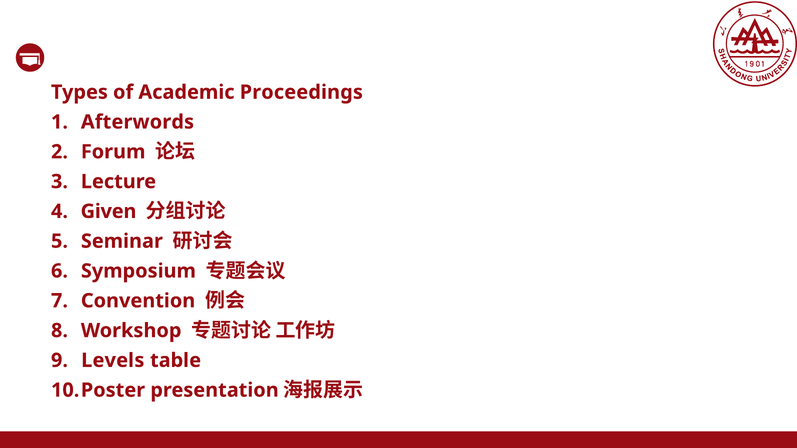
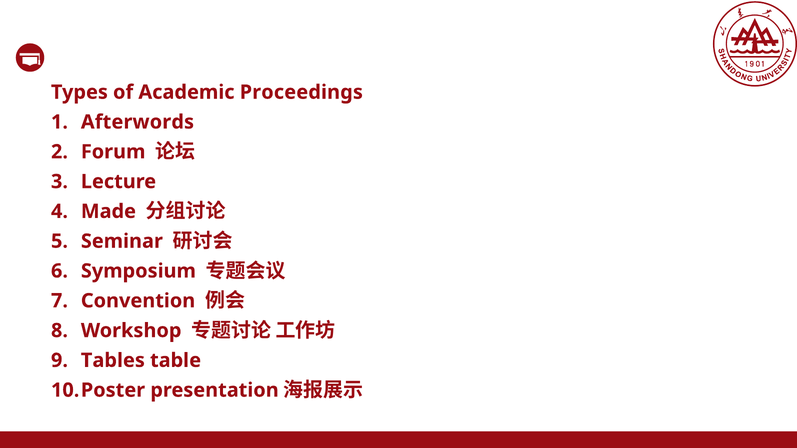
Given: Given -> Made
Levels: Levels -> Tables
